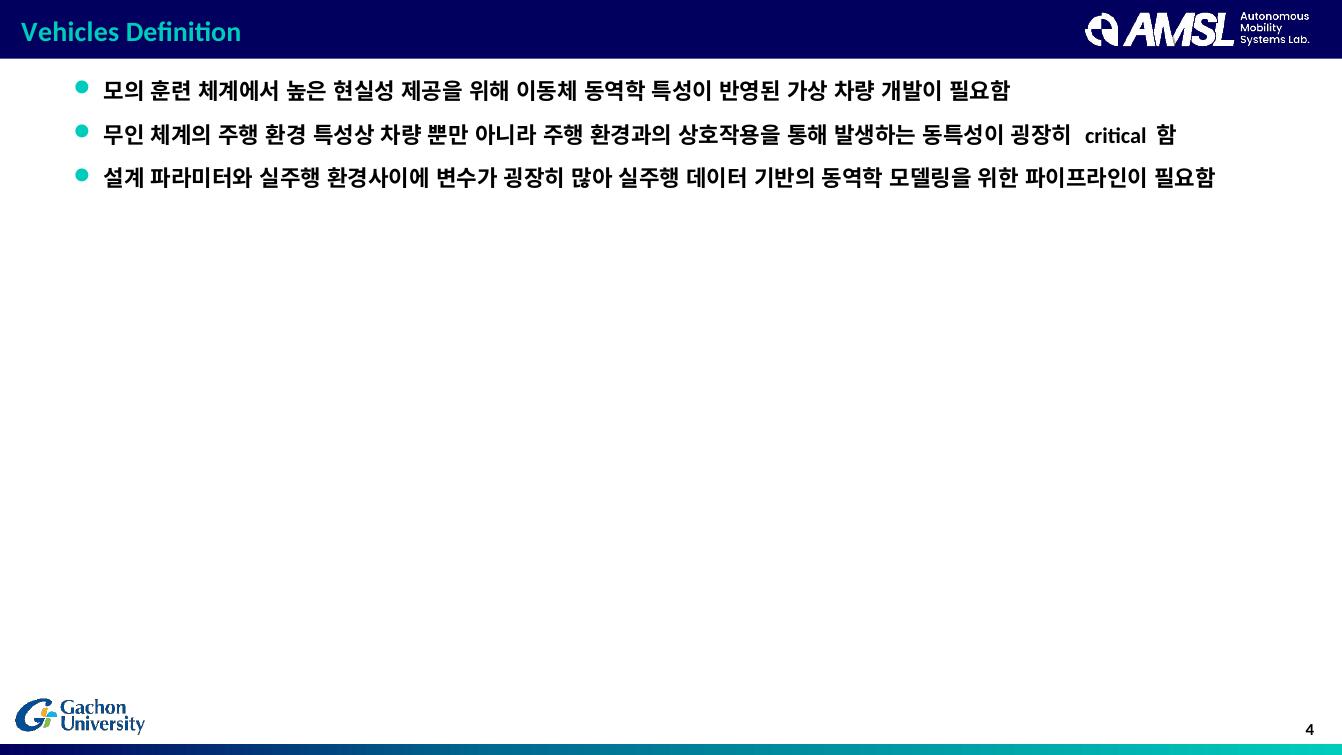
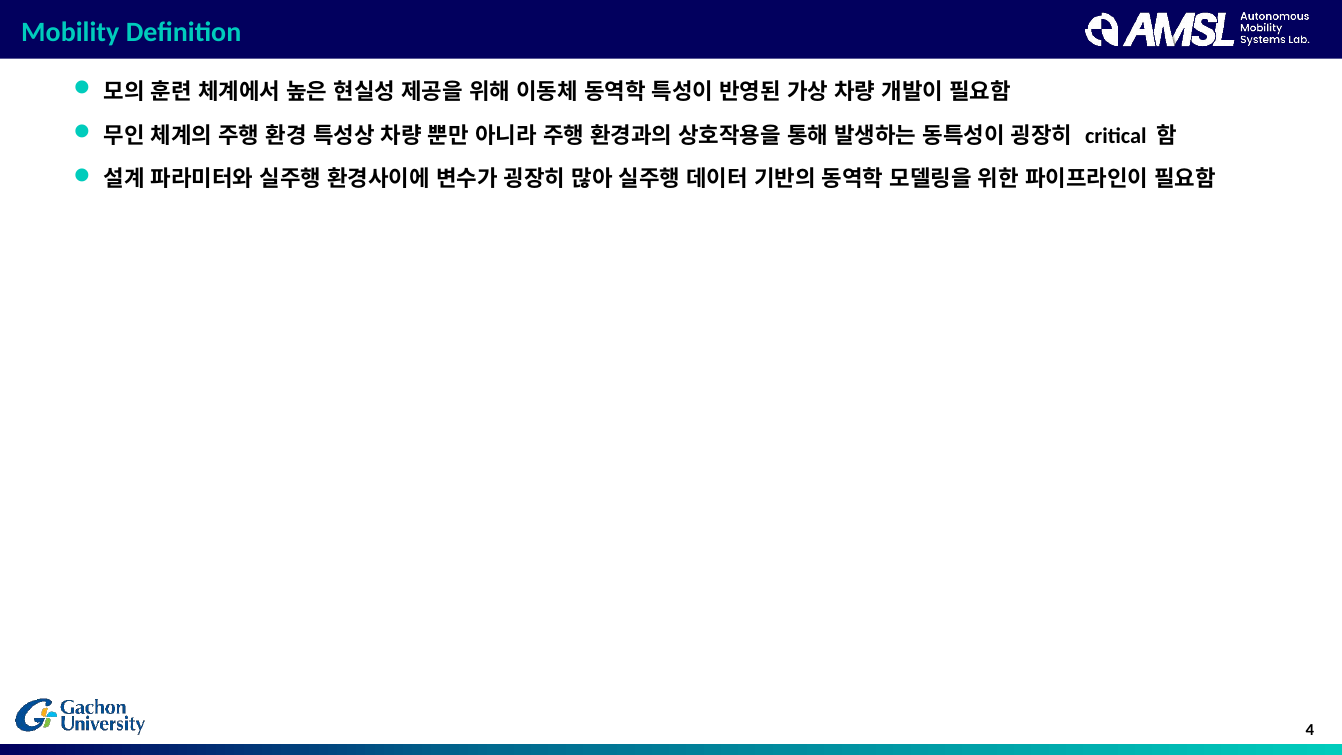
Vehicles: Vehicles -> Mobility
